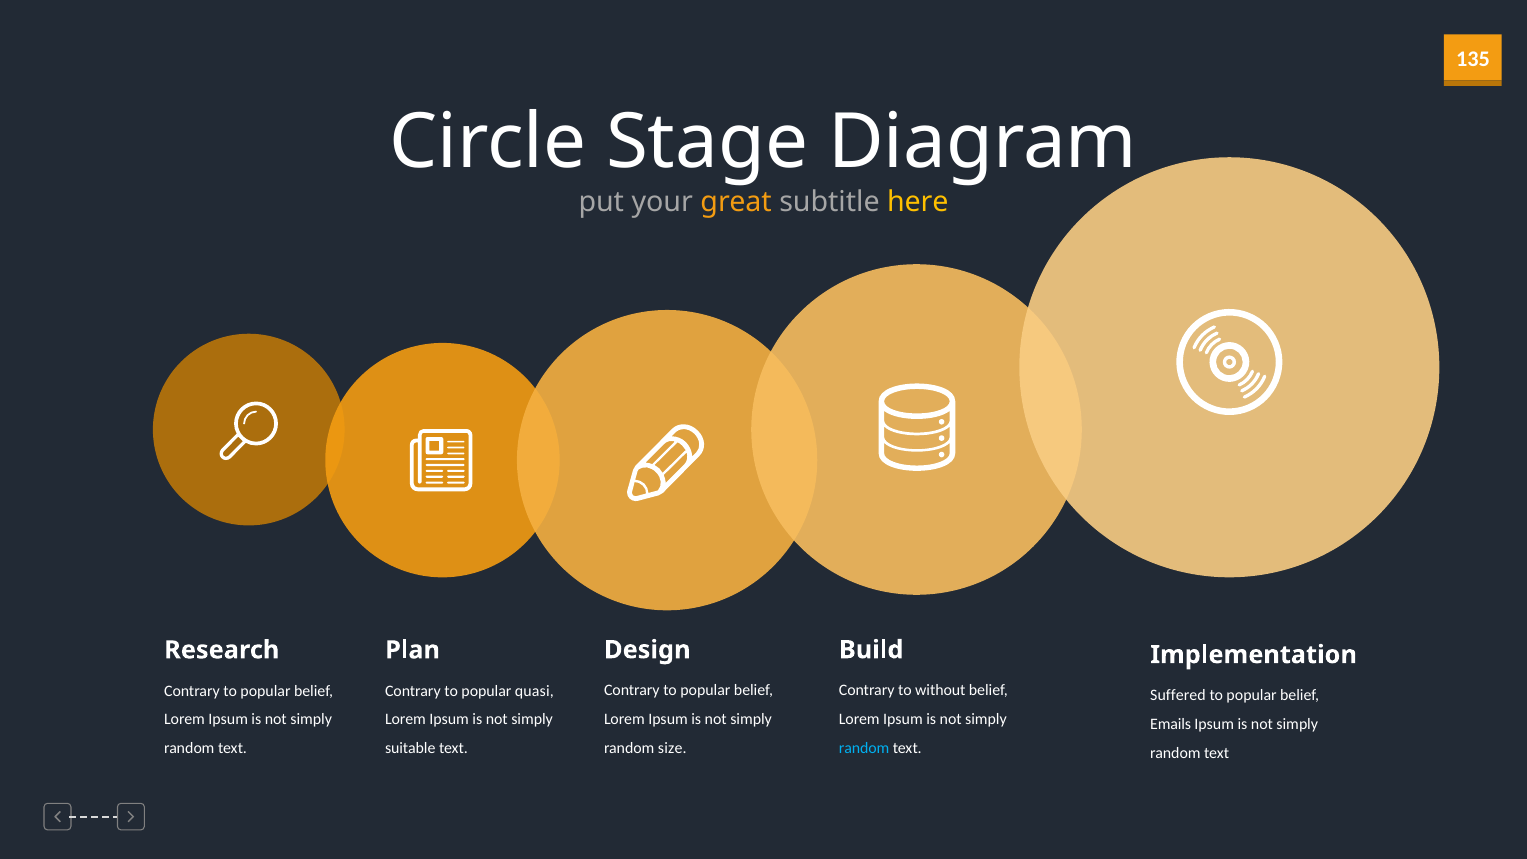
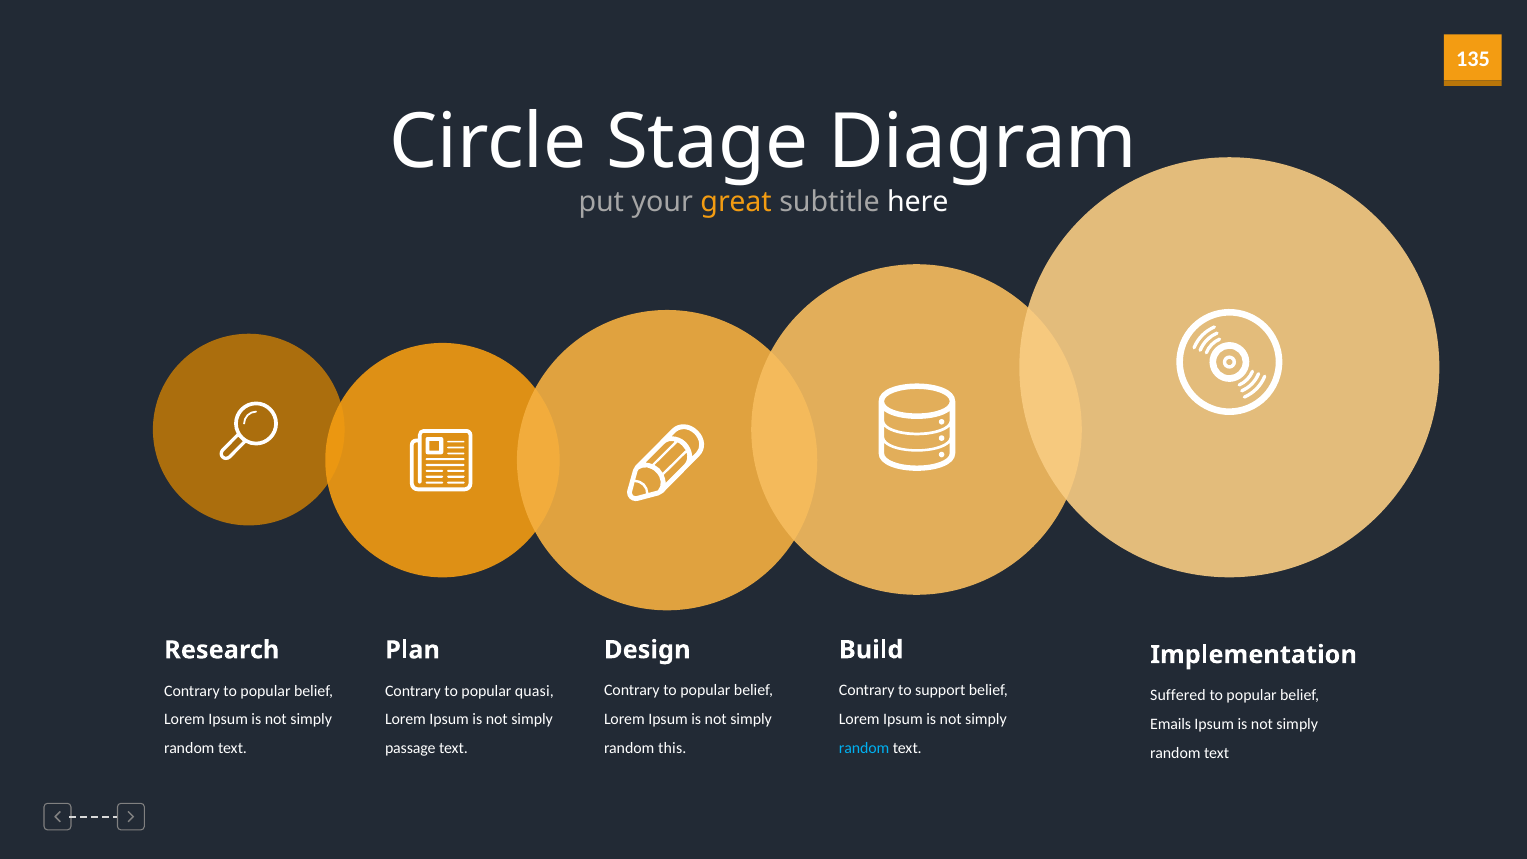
here colour: yellow -> white
without: without -> support
size: size -> this
suitable: suitable -> passage
